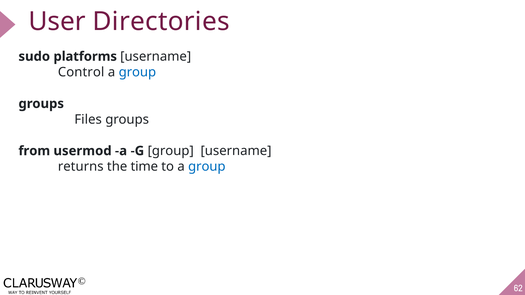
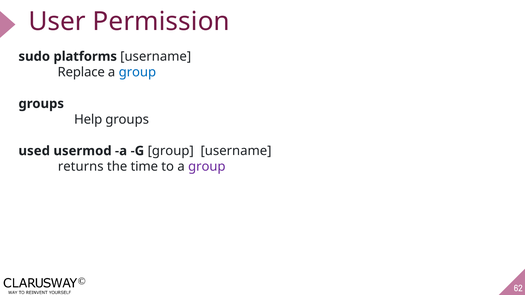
Directories: Directories -> Permission
Control: Control -> Replace
Files: Files -> Help
from: from -> used
group at (207, 167) colour: blue -> purple
